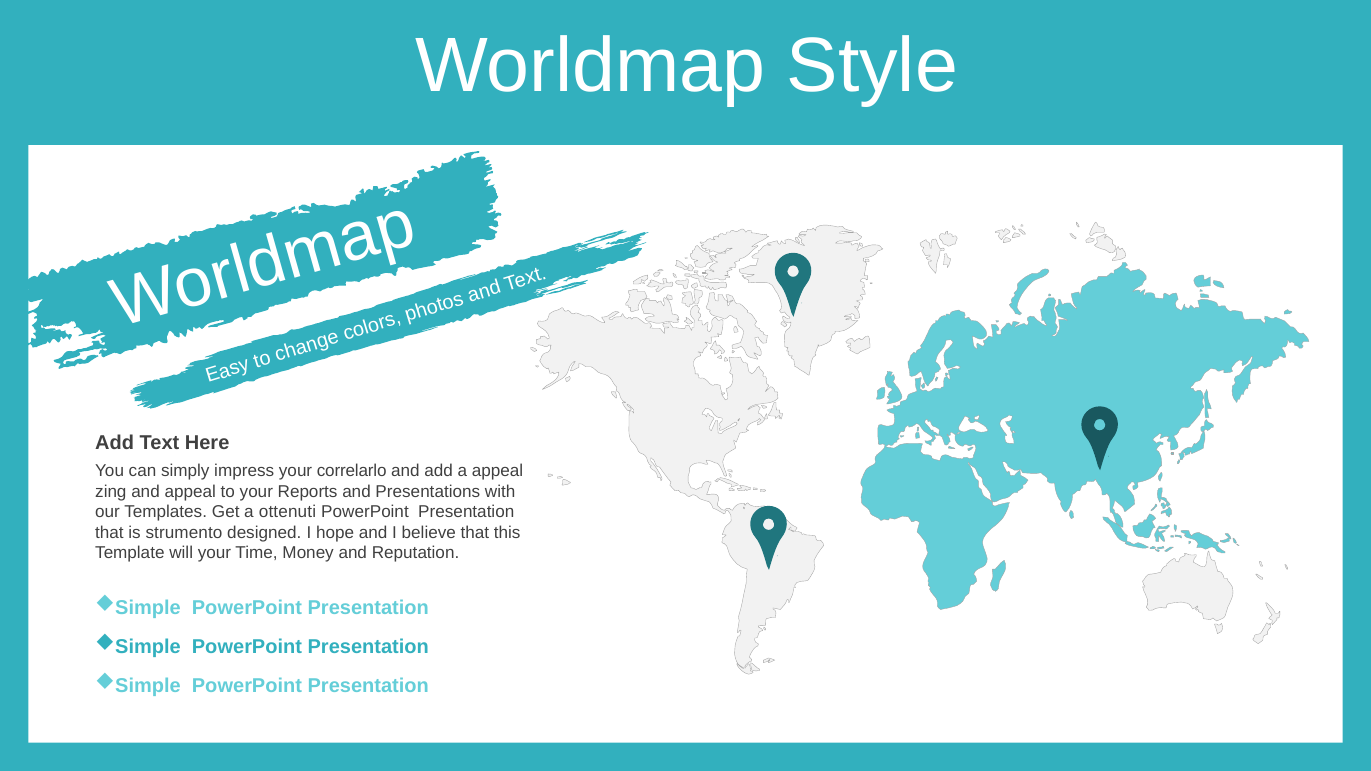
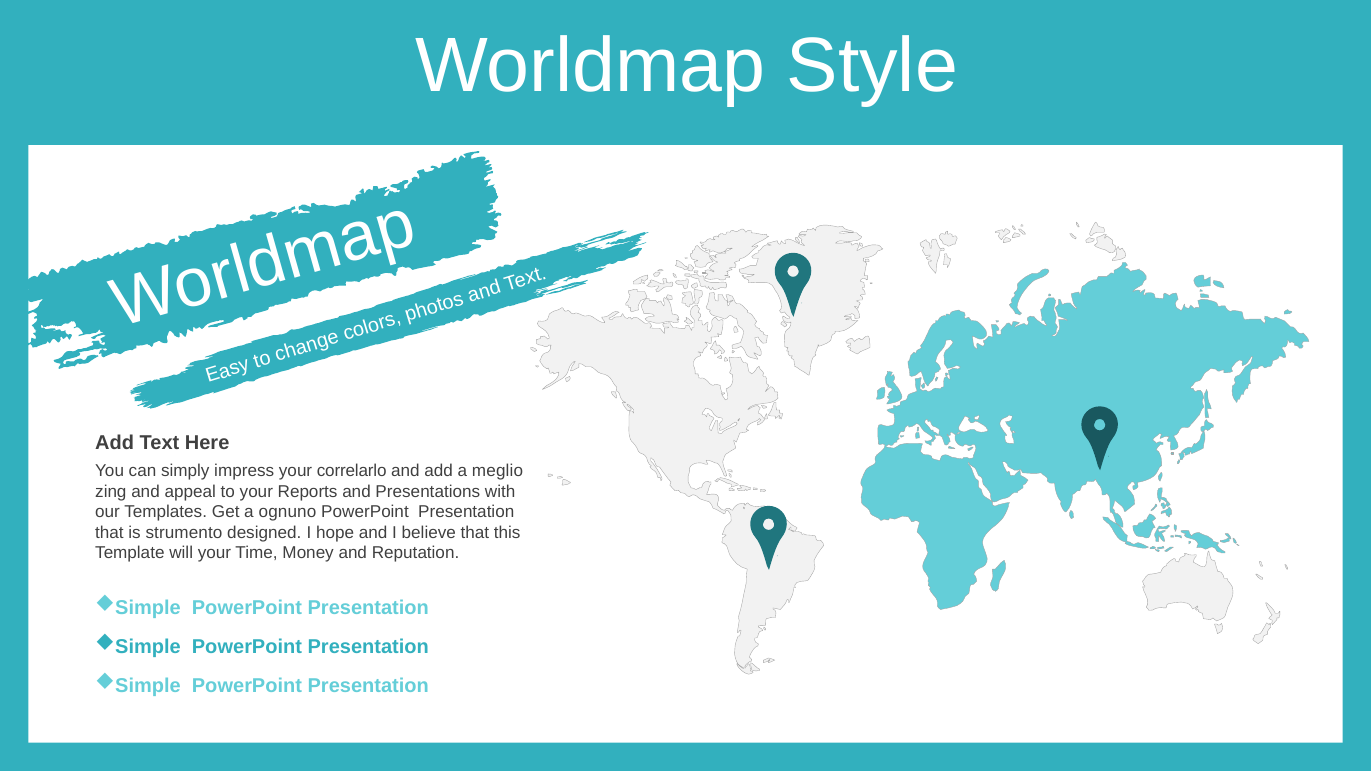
a appeal: appeal -> meglio
ottenuti: ottenuti -> ognuno
